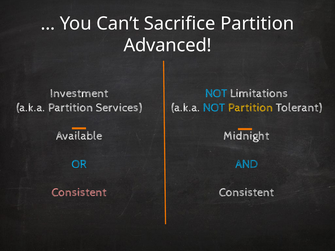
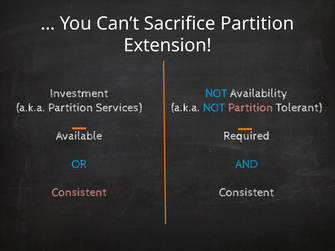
Advanced: Advanced -> Extension
Limitations: Limitations -> Availability
Partition at (251, 108) colour: yellow -> pink
Midnight: Midnight -> Required
